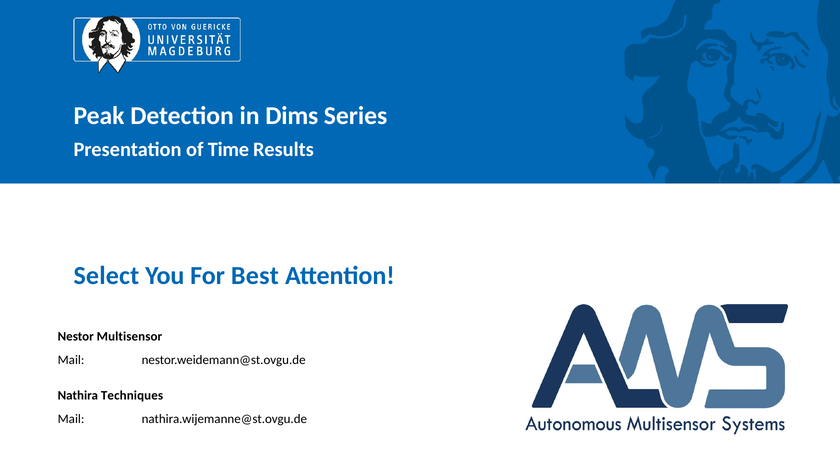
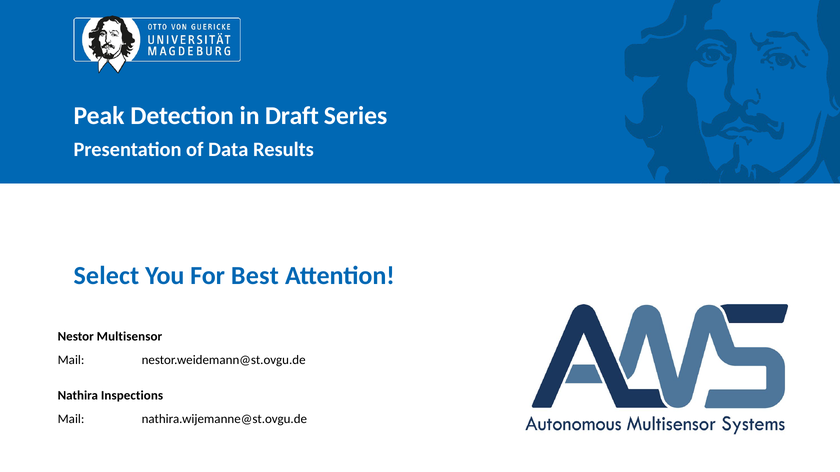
Dims: Dims -> Draft
Time: Time -> Data
Techniques: Techniques -> Inspections
